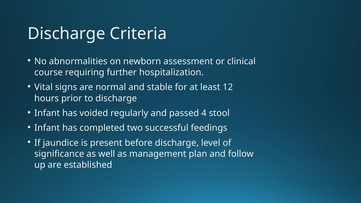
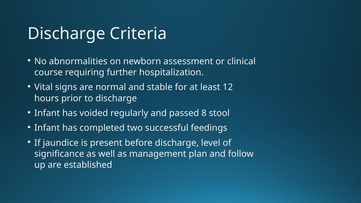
4: 4 -> 8
